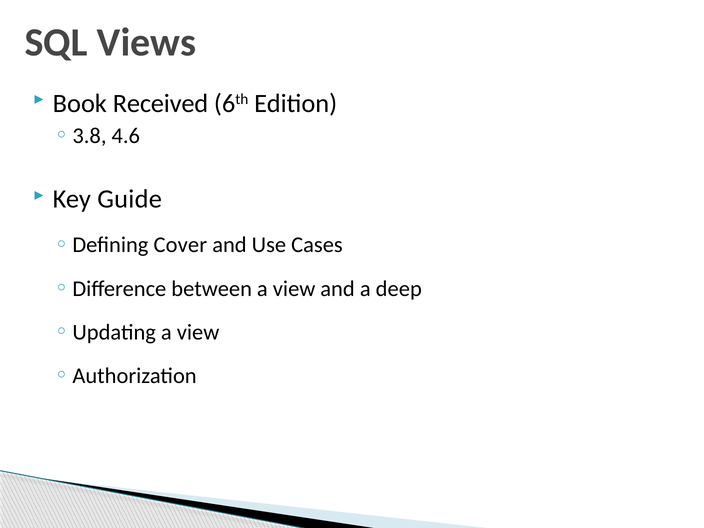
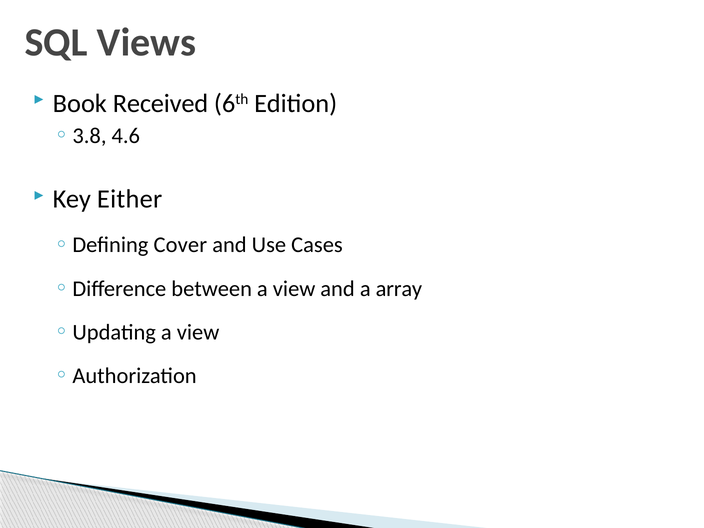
Guide: Guide -> Either
deep: deep -> array
